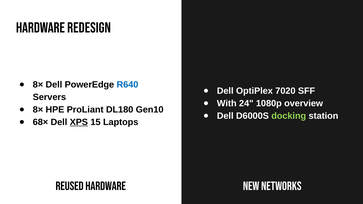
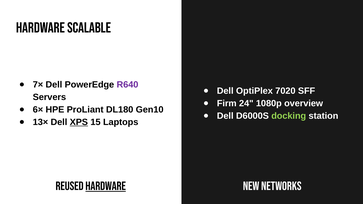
Redesign: Redesign -> Scalable
8× at (38, 85): 8× -> 7×
R640 colour: blue -> purple
With: With -> Firm
8× at (38, 110): 8× -> 6×
68×: 68× -> 13×
Hardware at (106, 186) underline: none -> present
